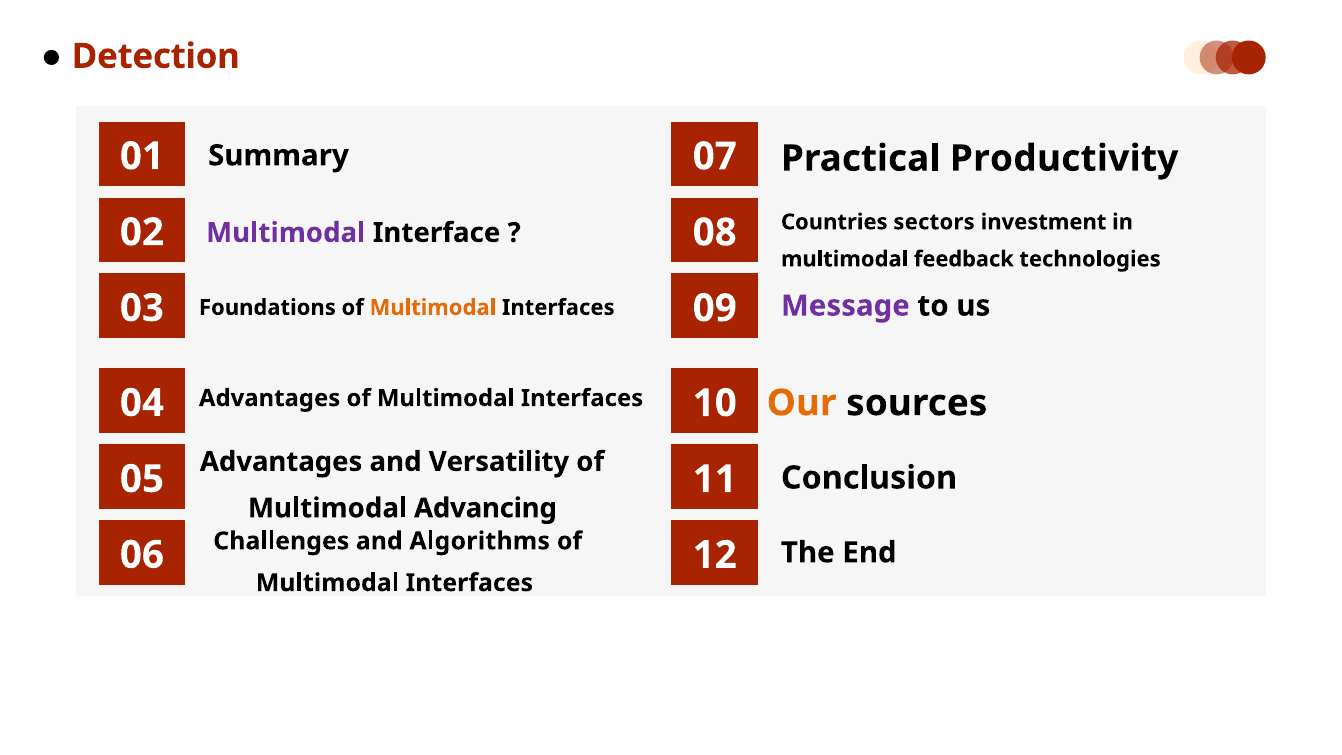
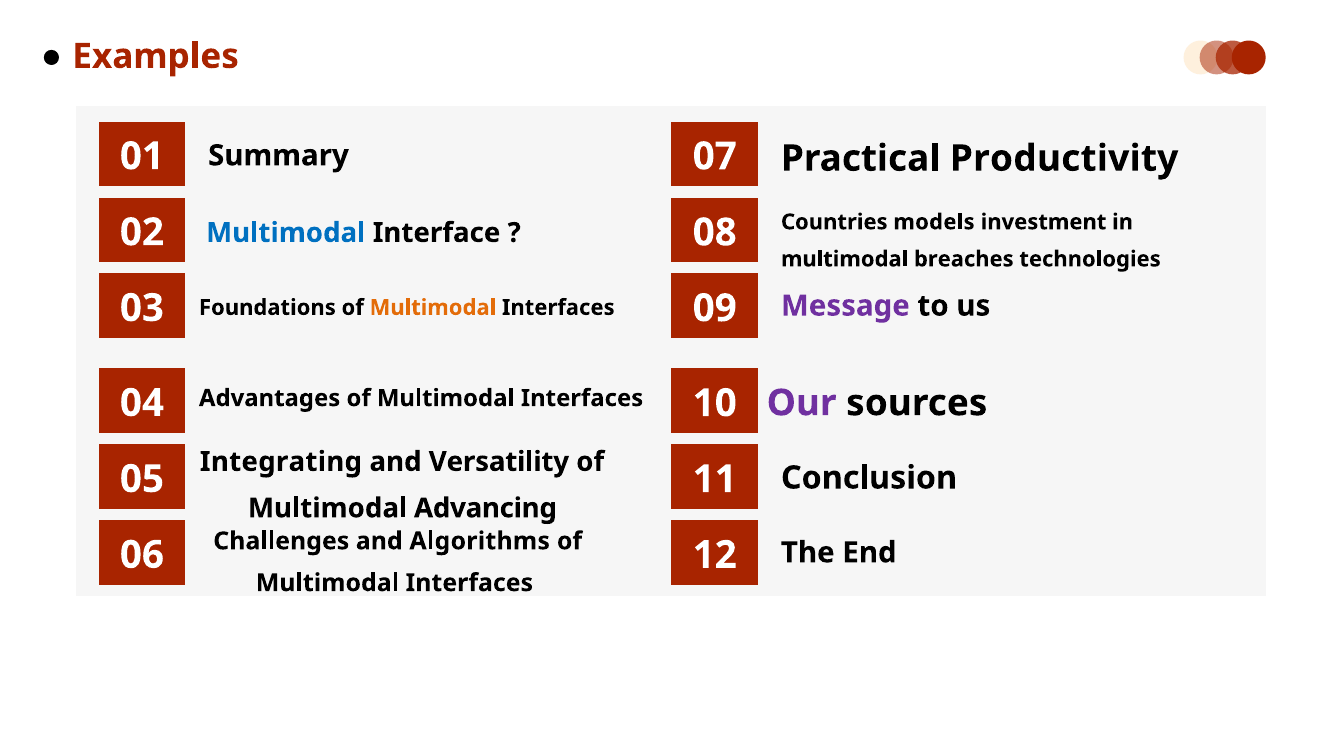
Detection: Detection -> Examples
sectors: sectors -> models
Multimodal at (286, 233) colour: purple -> blue
feedback: feedback -> breaches
Our colour: orange -> purple
Advantages at (281, 462): Advantages -> Integrating
